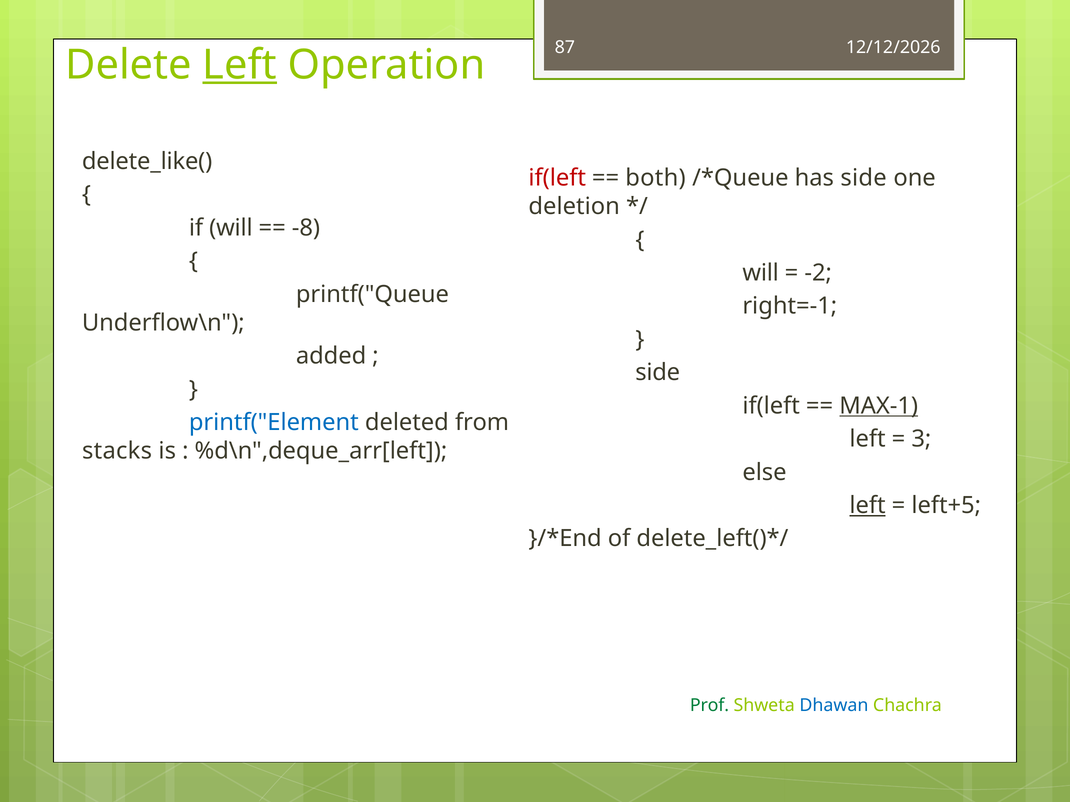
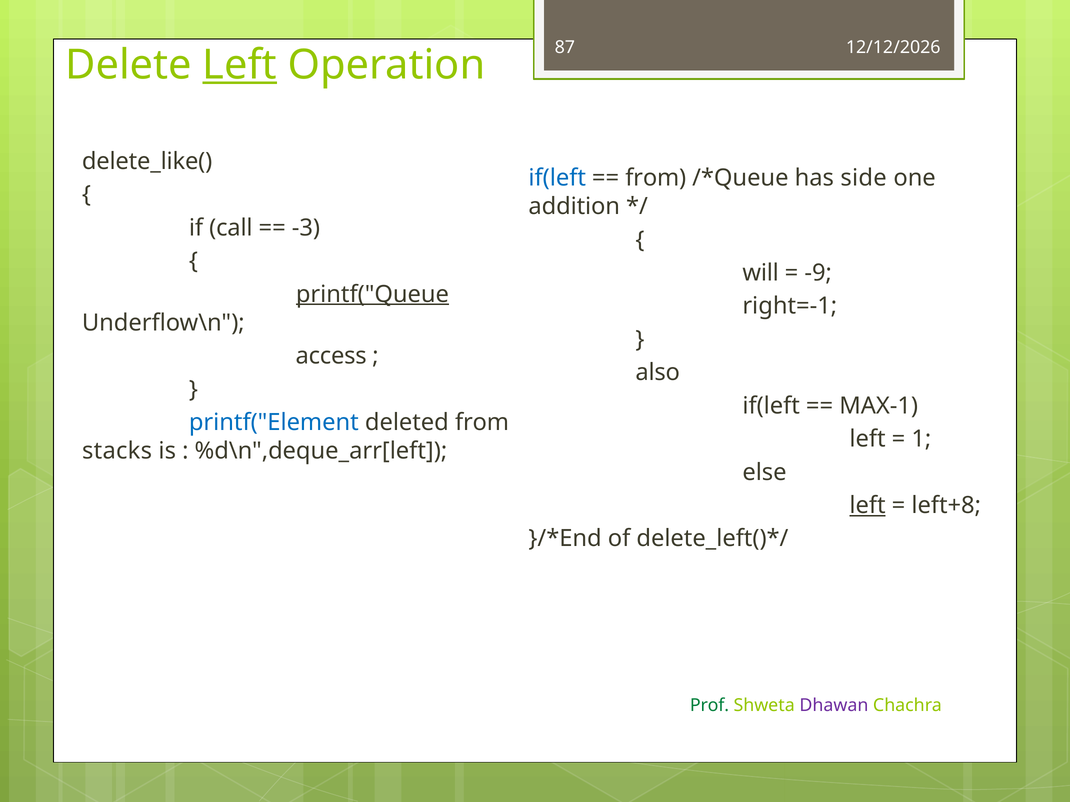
if(left at (557, 178) colour: red -> blue
both at (656, 178): both -> from
deletion: deletion -> addition
if will: will -> call
-8: -8 -> -3
-2: -2 -> -9
printf("Queue underline: none -> present
added: added -> access
side at (658, 373): side -> also
MAX-1 underline: present -> none
3: 3 -> 1
left+5: left+5 -> left+8
Dhawan colour: blue -> purple
